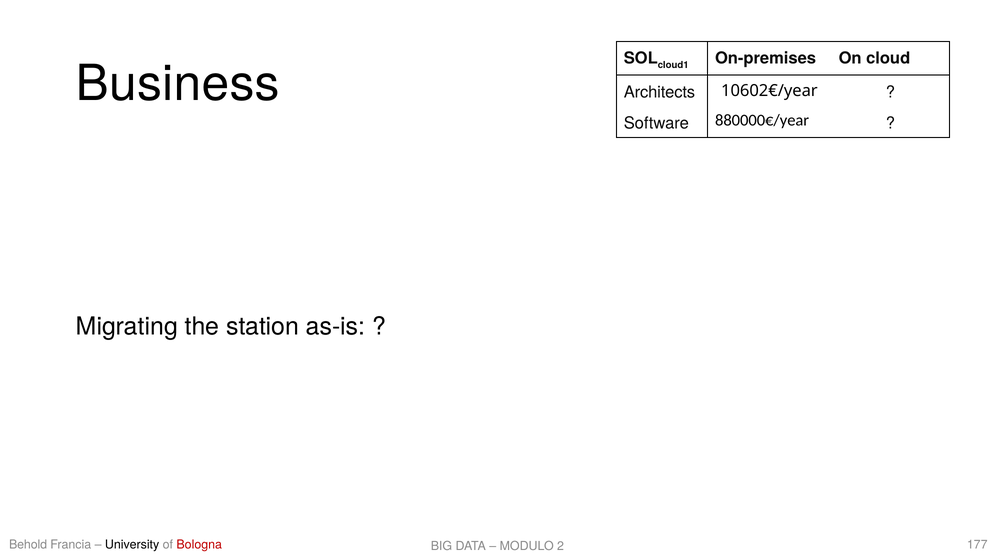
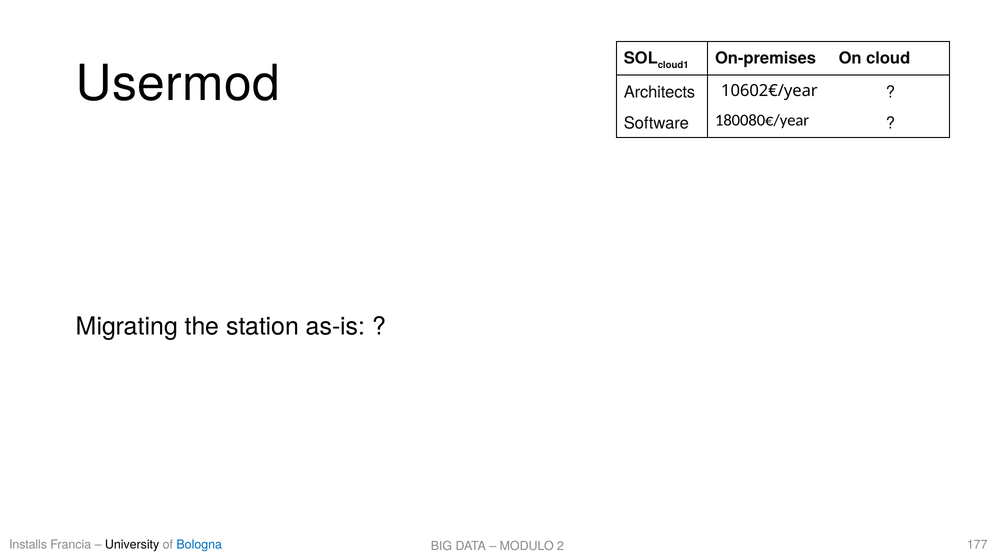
Business: Business -> Usermod
880000€/year: 880000€/year -> 180080€/year
Behold: Behold -> Installs
Bologna colour: red -> blue
